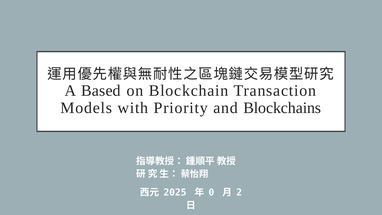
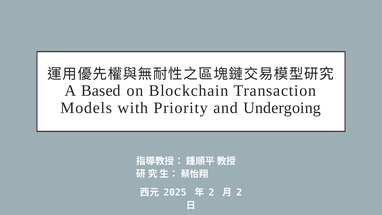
Blockchains: Blockchains -> Undergoing
0 at (211, 192): 0 -> 2
